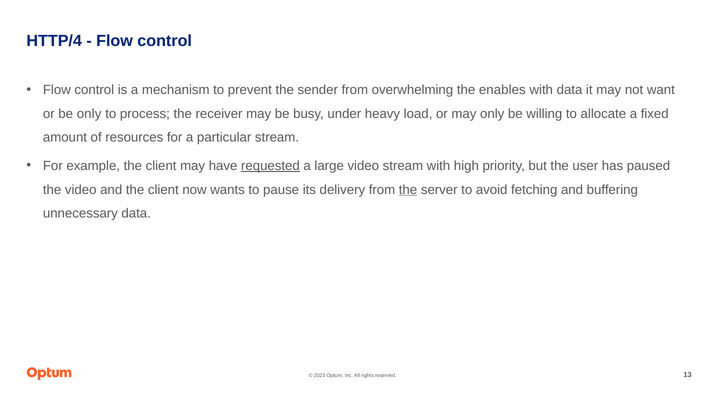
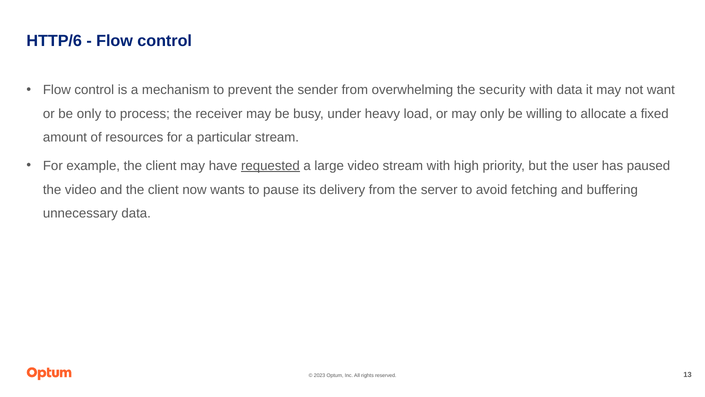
HTTP/4: HTTP/4 -> HTTP/6
enables: enables -> security
the at (408, 189) underline: present -> none
